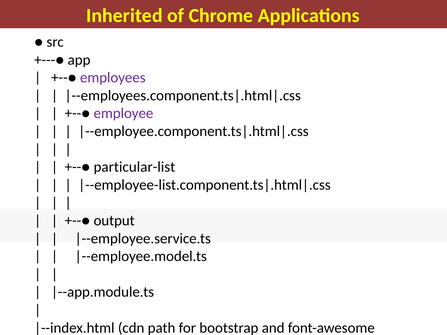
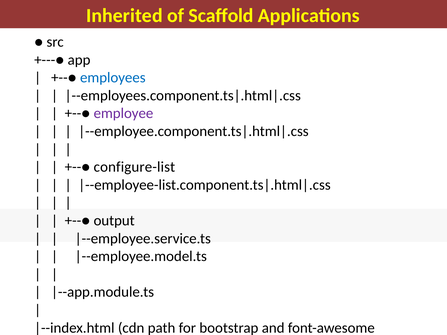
Chrome: Chrome -> Scaffold
employees colour: purple -> blue
particular-list: particular-list -> configure-list
